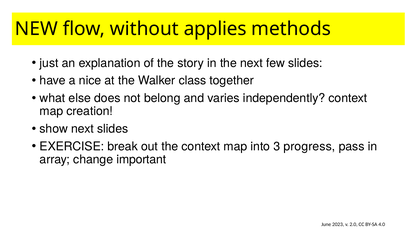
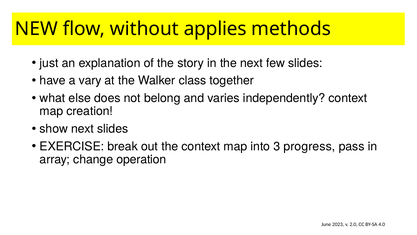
nice: nice -> vary
important: important -> operation
